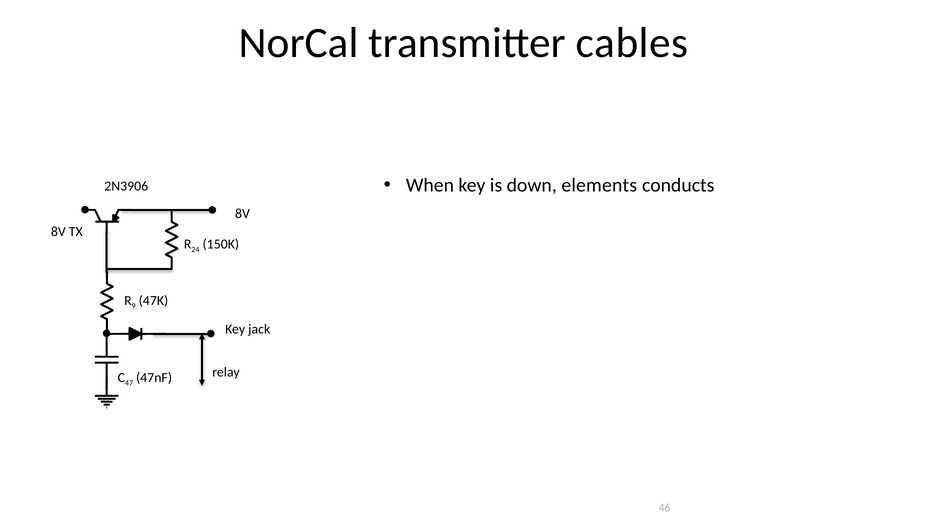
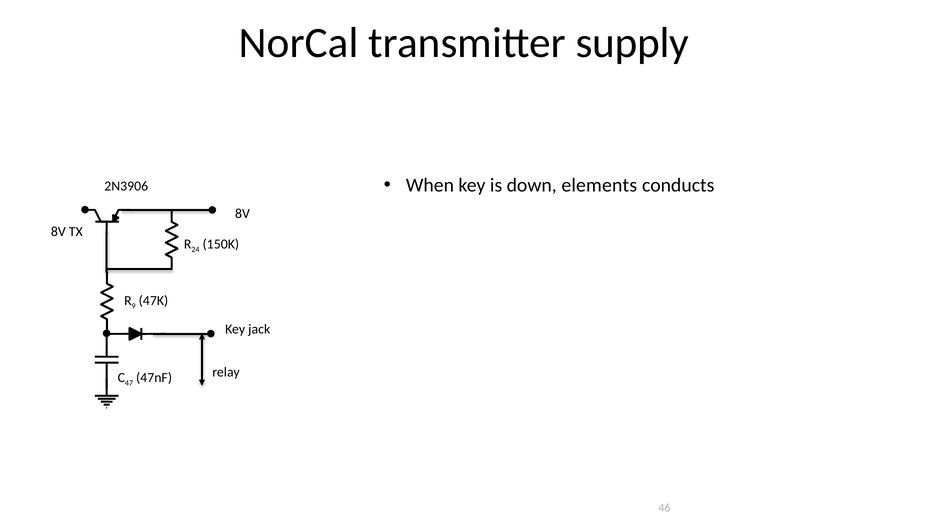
cables: cables -> supply
